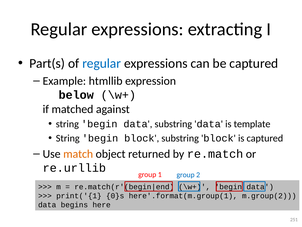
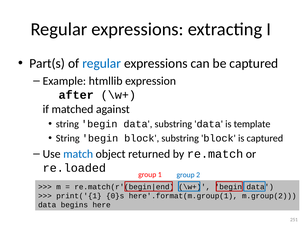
below: below -> after
match colour: orange -> blue
re.urllib: re.urllib -> re.loaded
